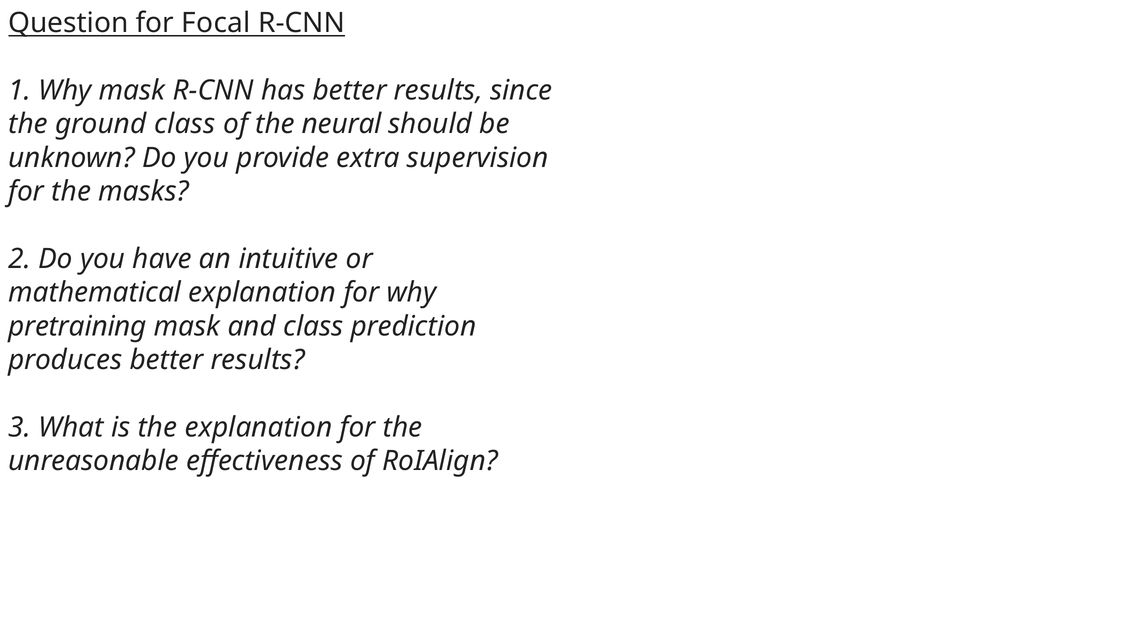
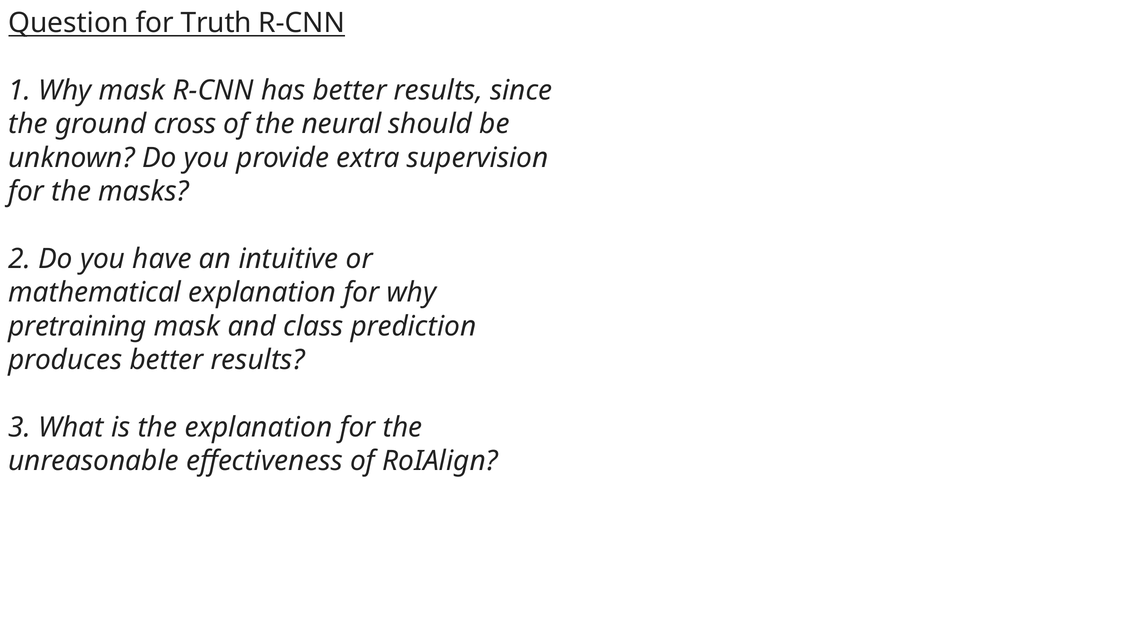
Focal: Focal -> Truth
ground class: class -> cross
